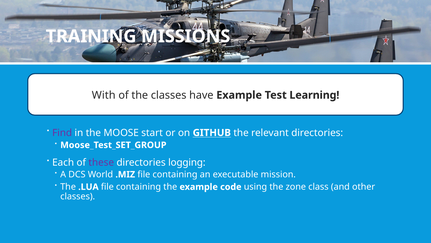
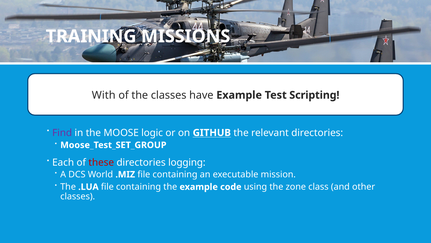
Learning: Learning -> Scripting
start: start -> logic
these colour: purple -> red
